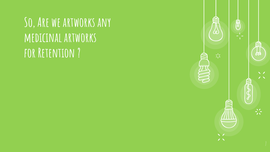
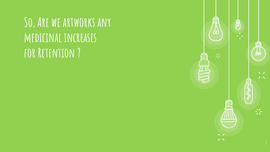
medicinal artworks: artworks -> increases
